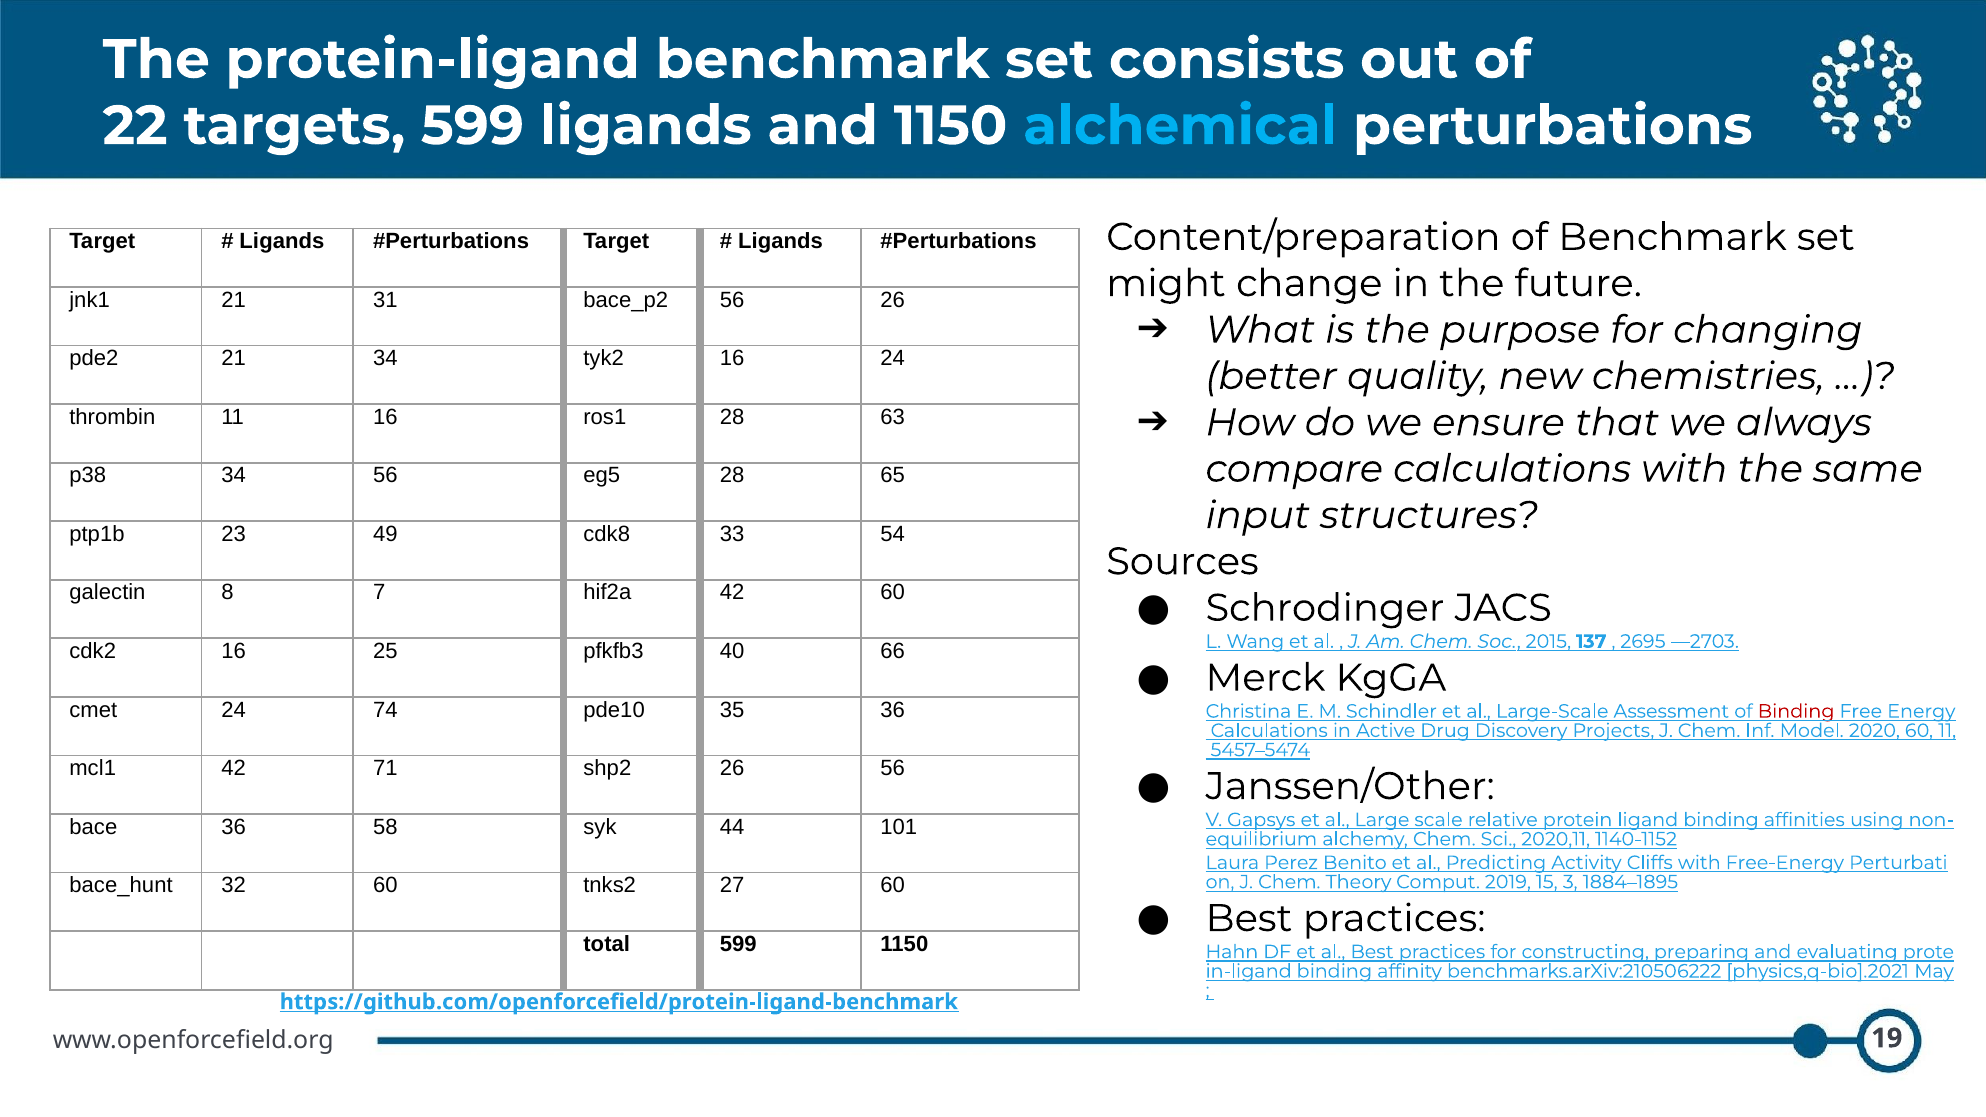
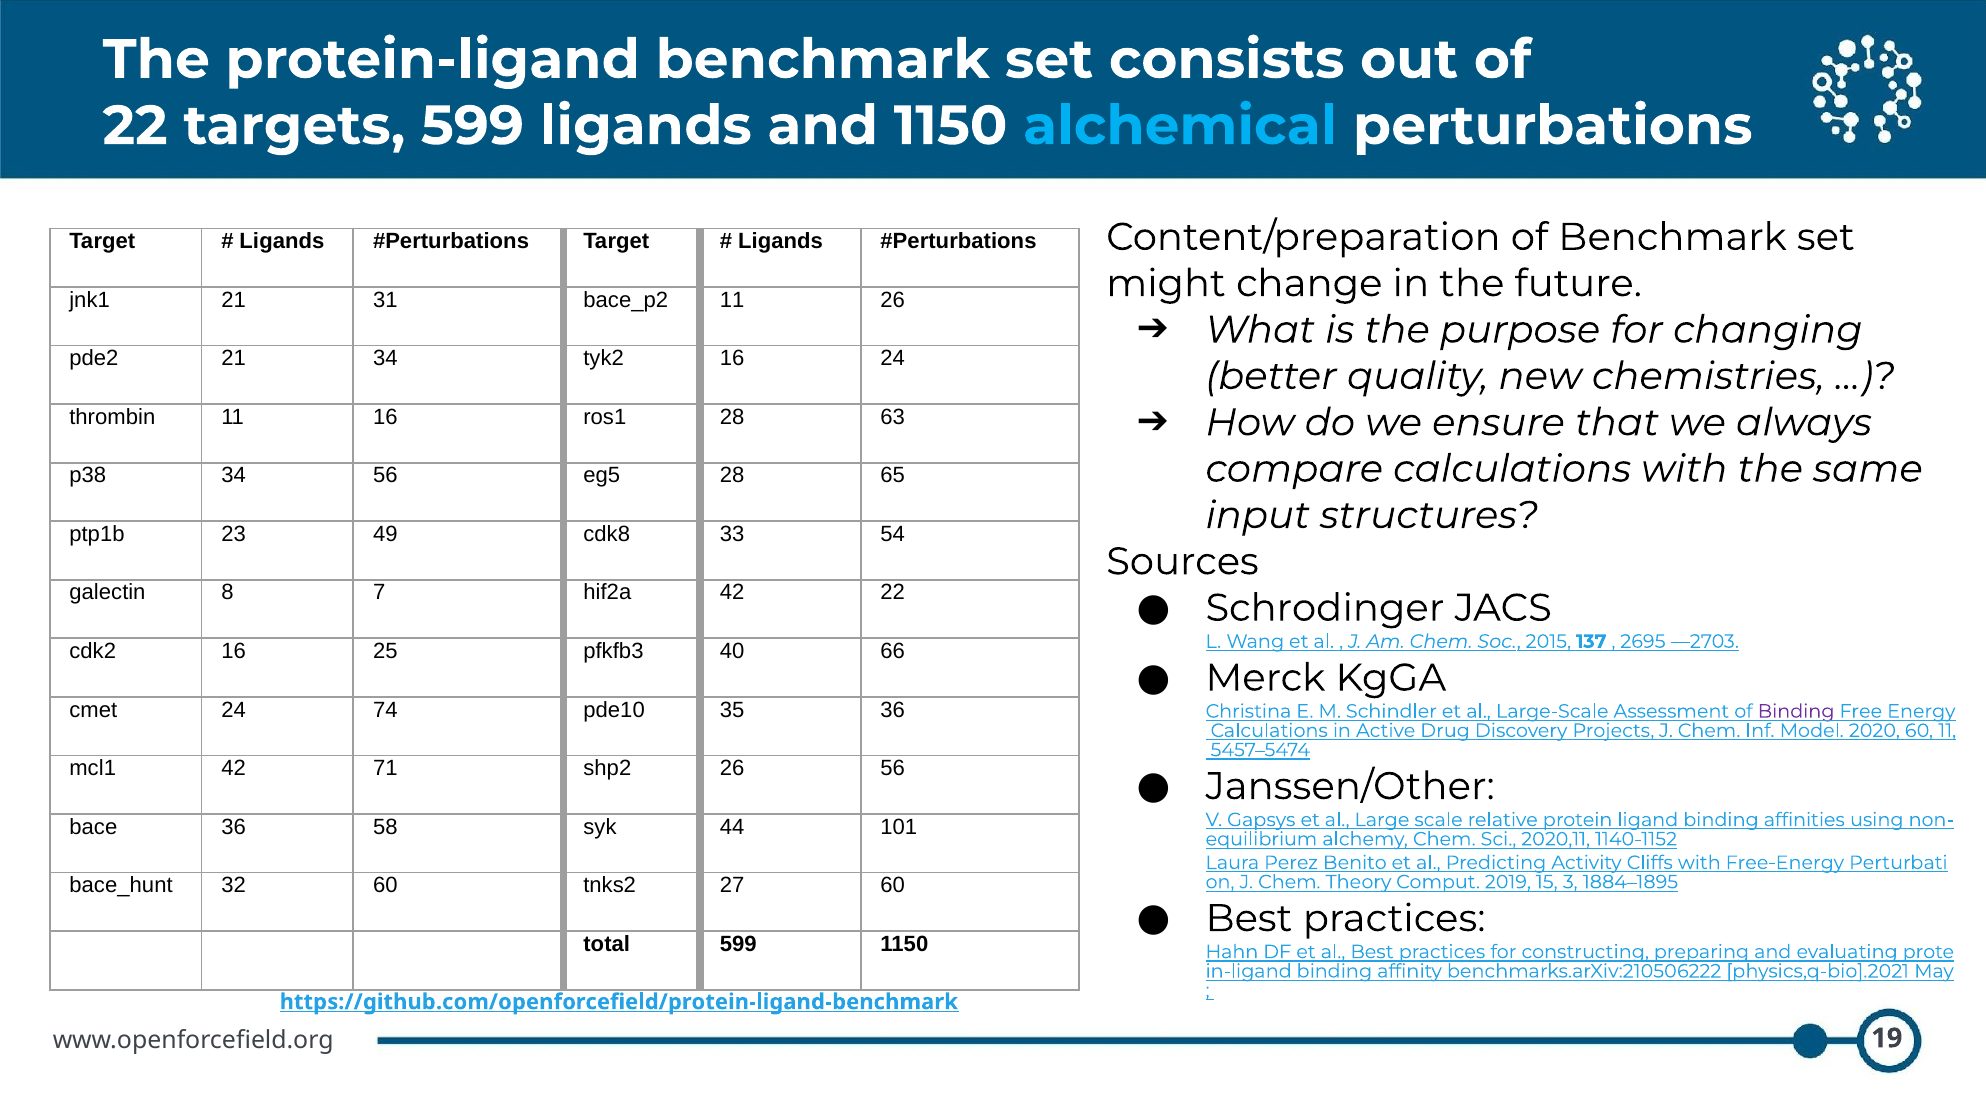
56 at (732, 300): 56 -> 11
42 60: 60 -> 22
Binding at (1796, 711) colour: red -> purple
